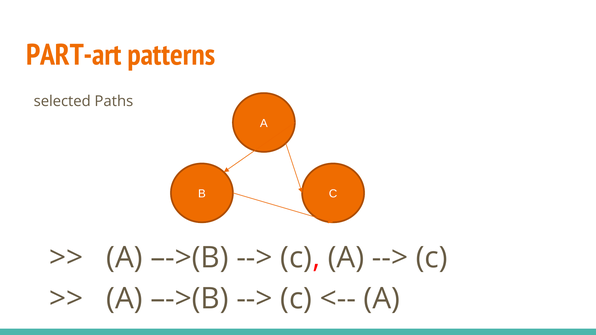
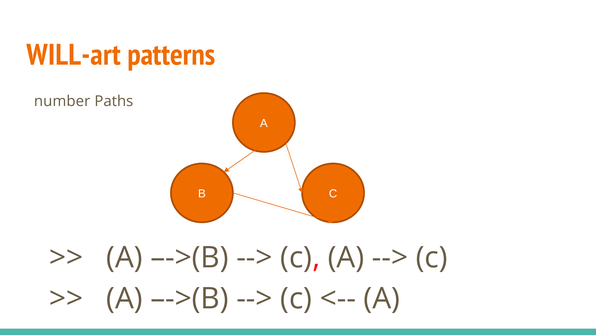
PART-art: PART-art -> WILL-art
selected: selected -> number
